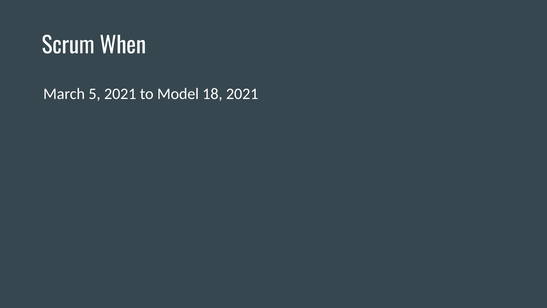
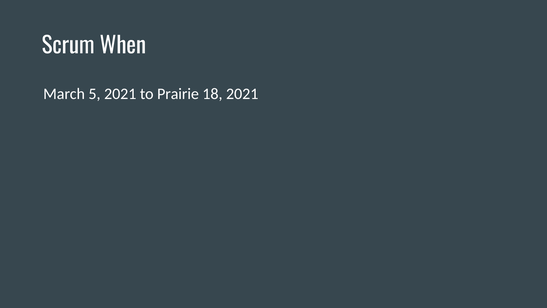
Model: Model -> Prairie
